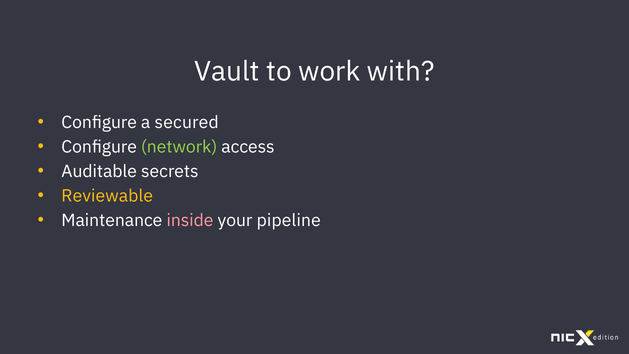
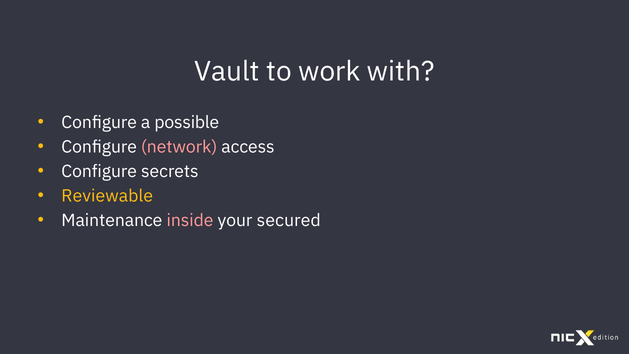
secured: secured -> possible
network colour: light green -> pink
Auditable at (99, 171): Auditable -> Configure
pipeline: pipeline -> secured
